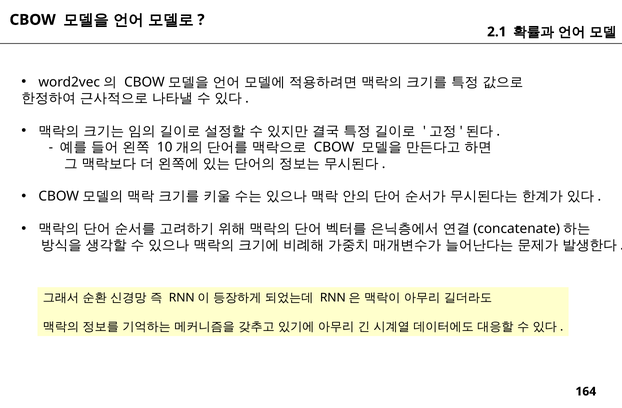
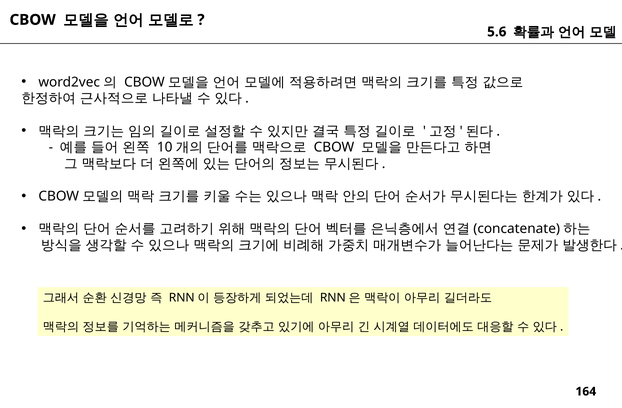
2.1: 2.1 -> 5.6
